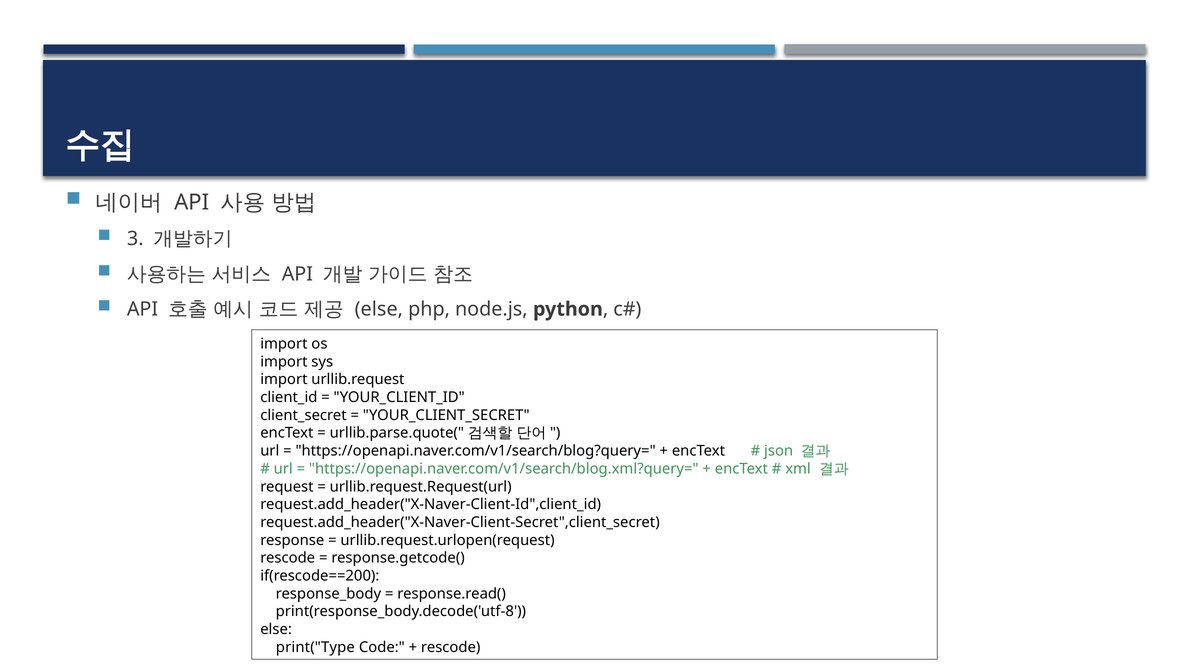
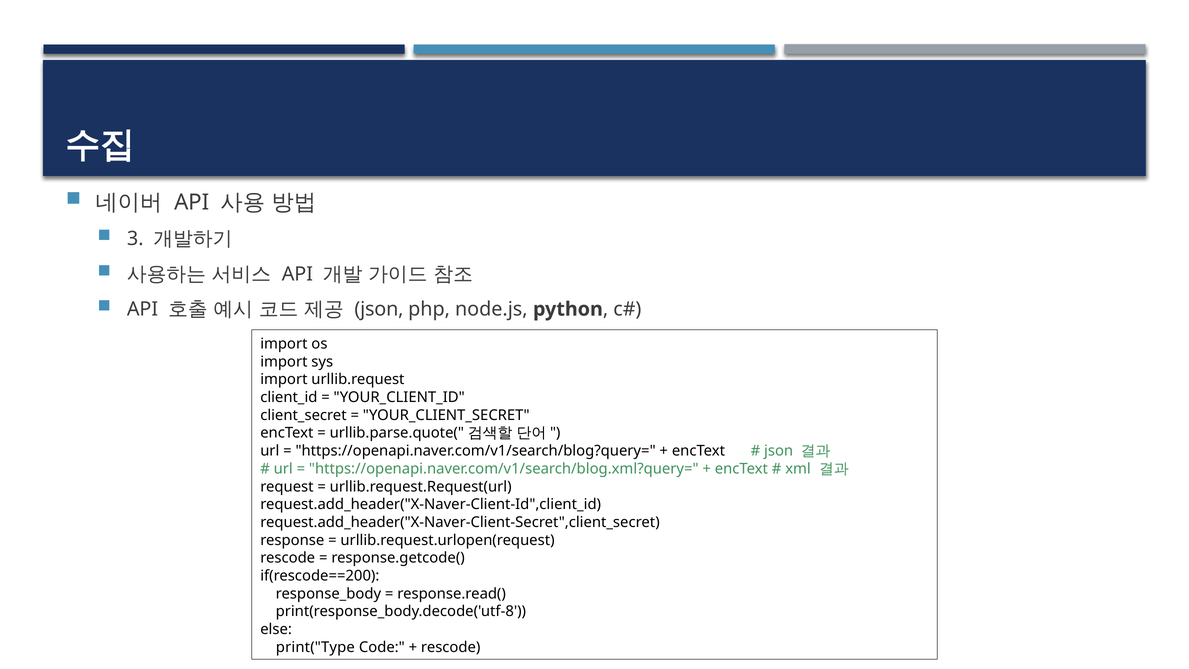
else at (379, 309): else -> json
